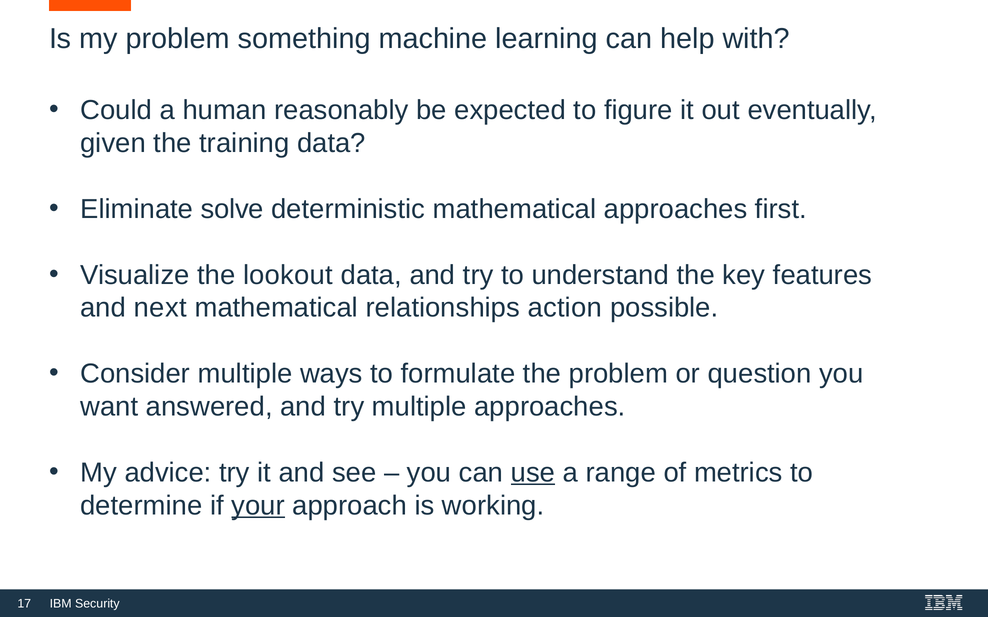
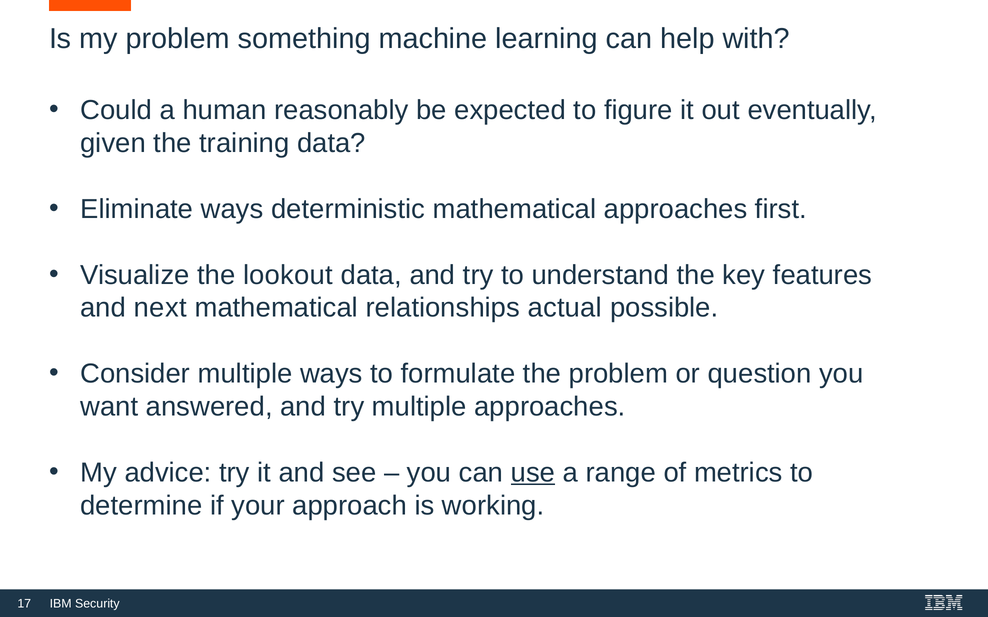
Eliminate solve: solve -> ways
action: action -> actual
your underline: present -> none
